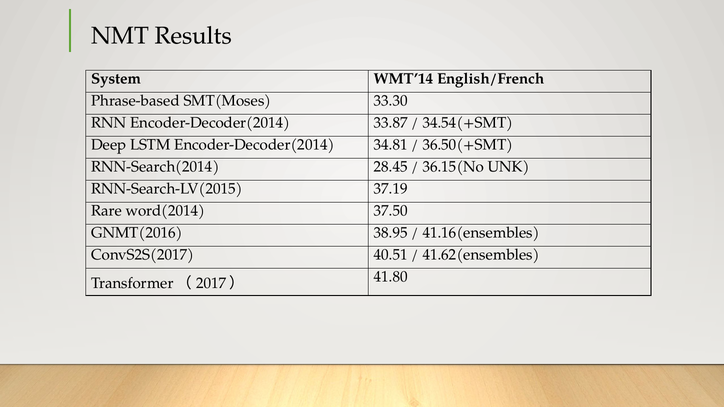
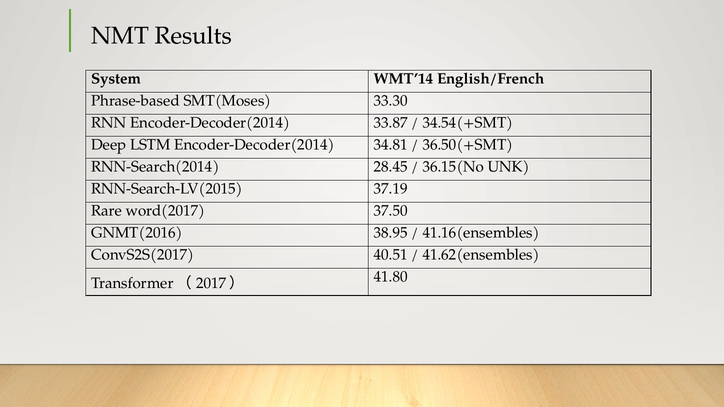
word(2014: word(2014 -> word(2017
